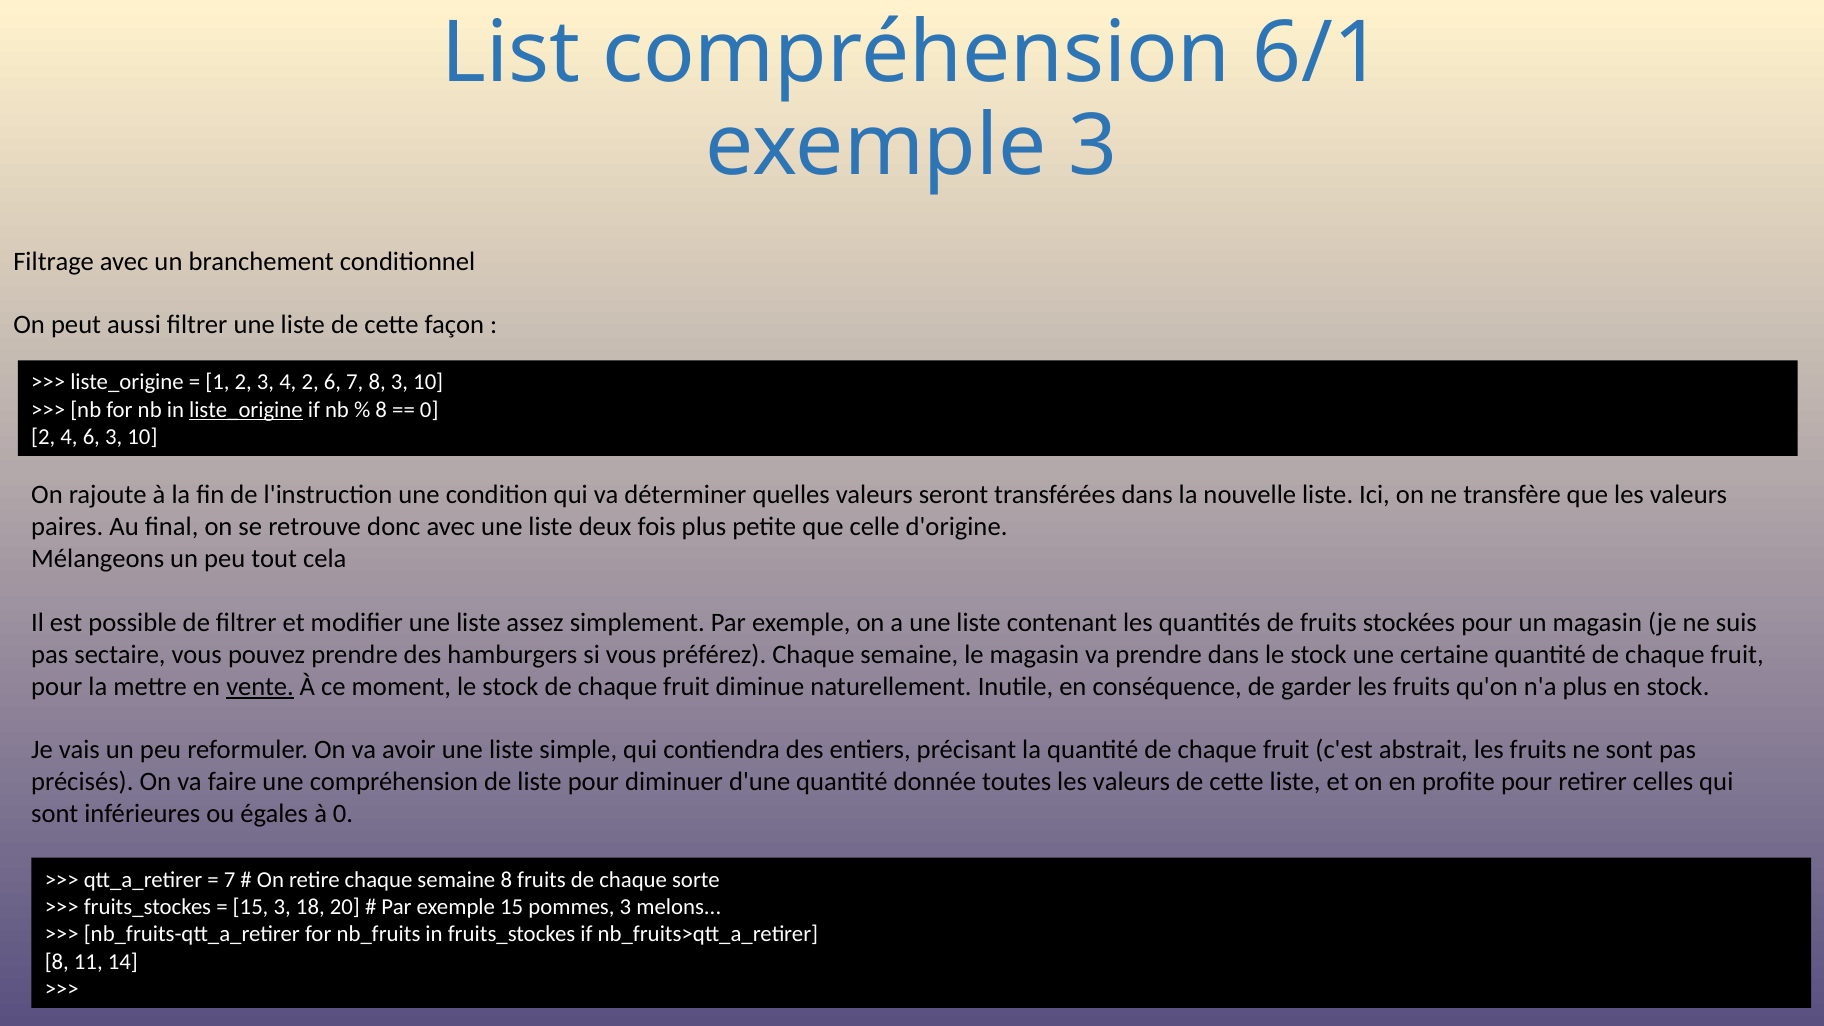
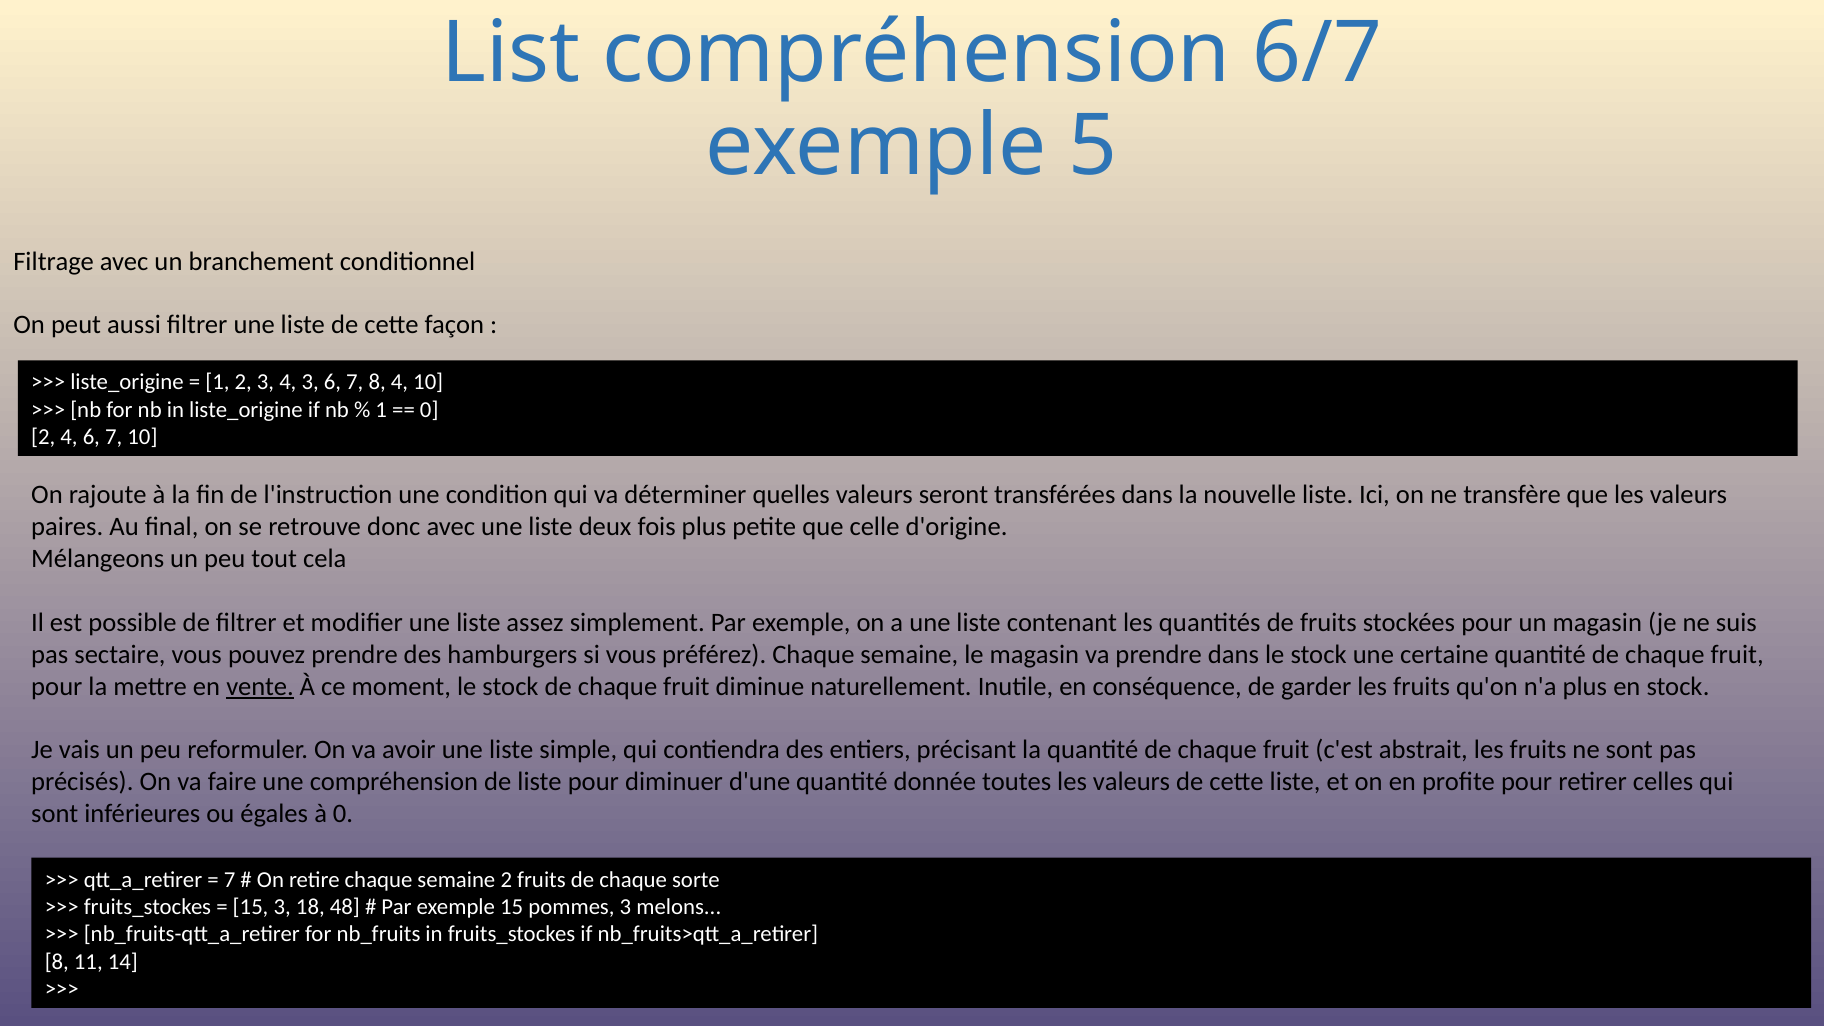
6/1: 6/1 -> 6/7
exemple 3: 3 -> 5
4 2: 2 -> 3
8 3: 3 -> 4
liste_origine at (246, 410) underline: present -> none
8 at (381, 410): 8 -> 1
4 6 3: 3 -> 7
semaine 8: 8 -> 2
20: 20 -> 48
